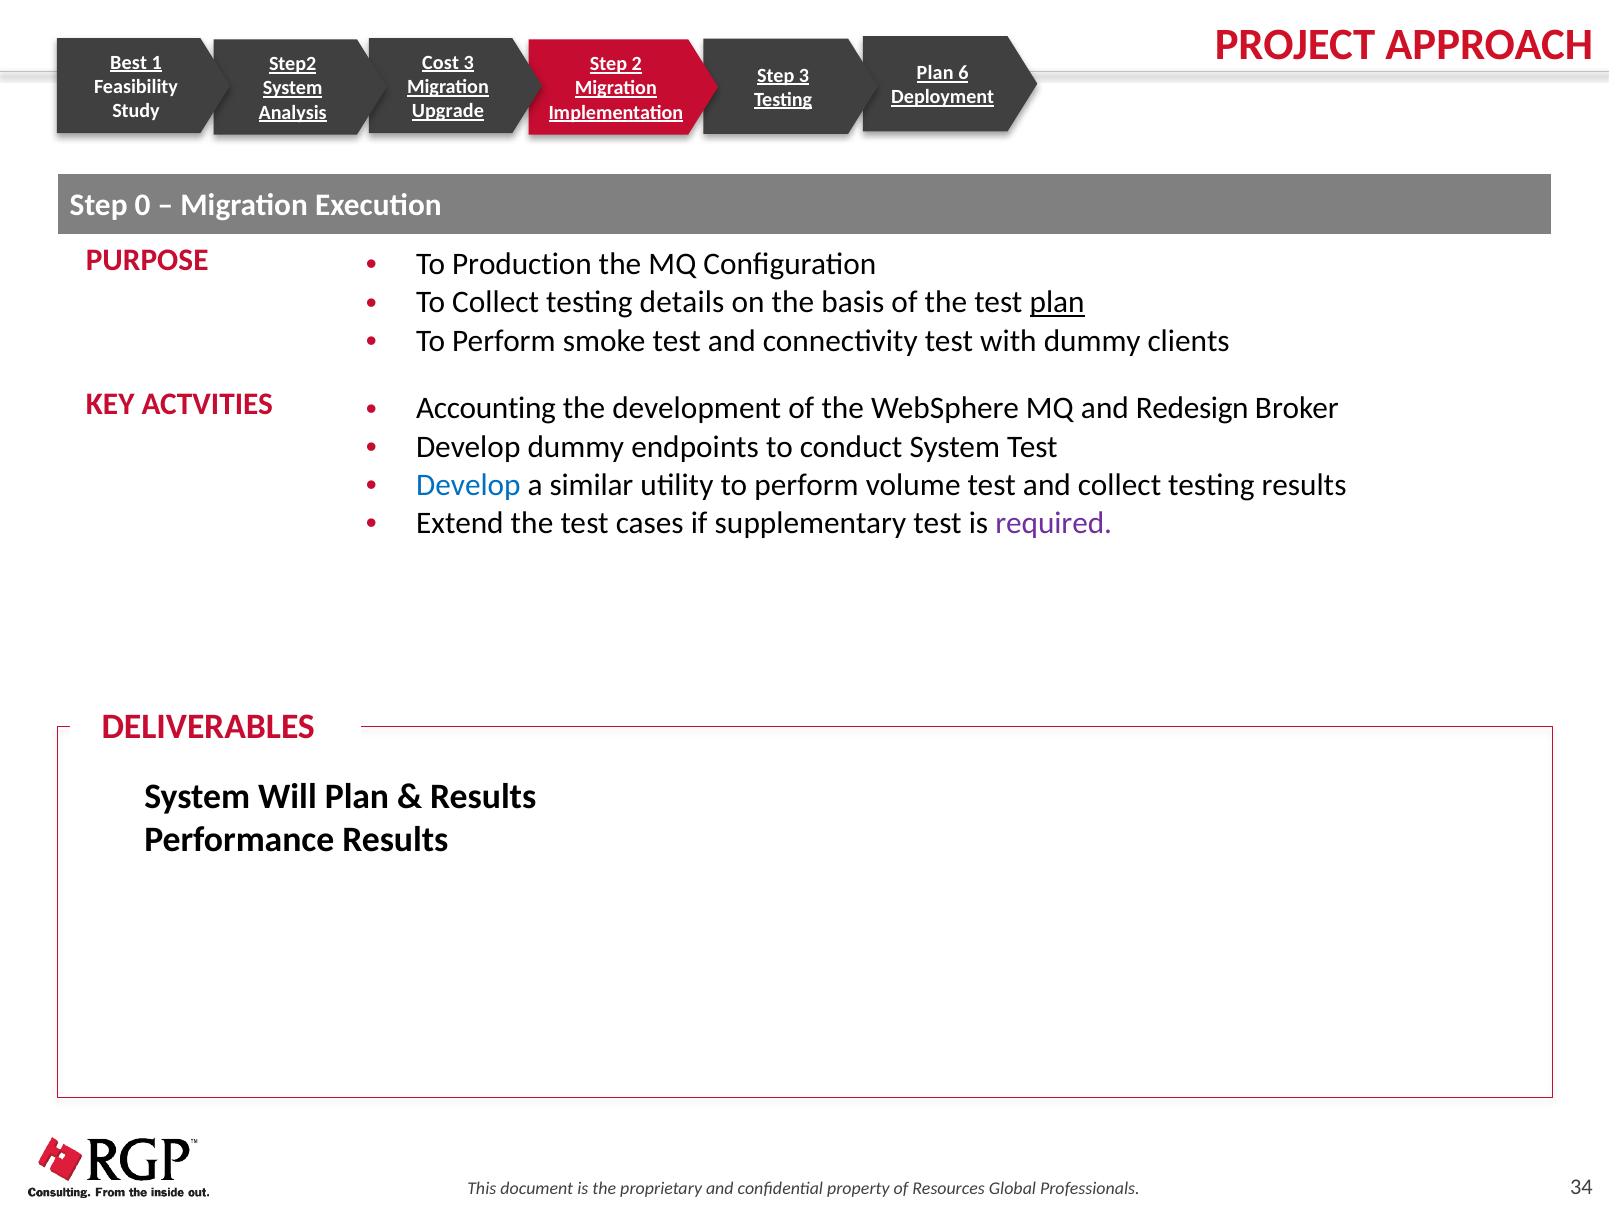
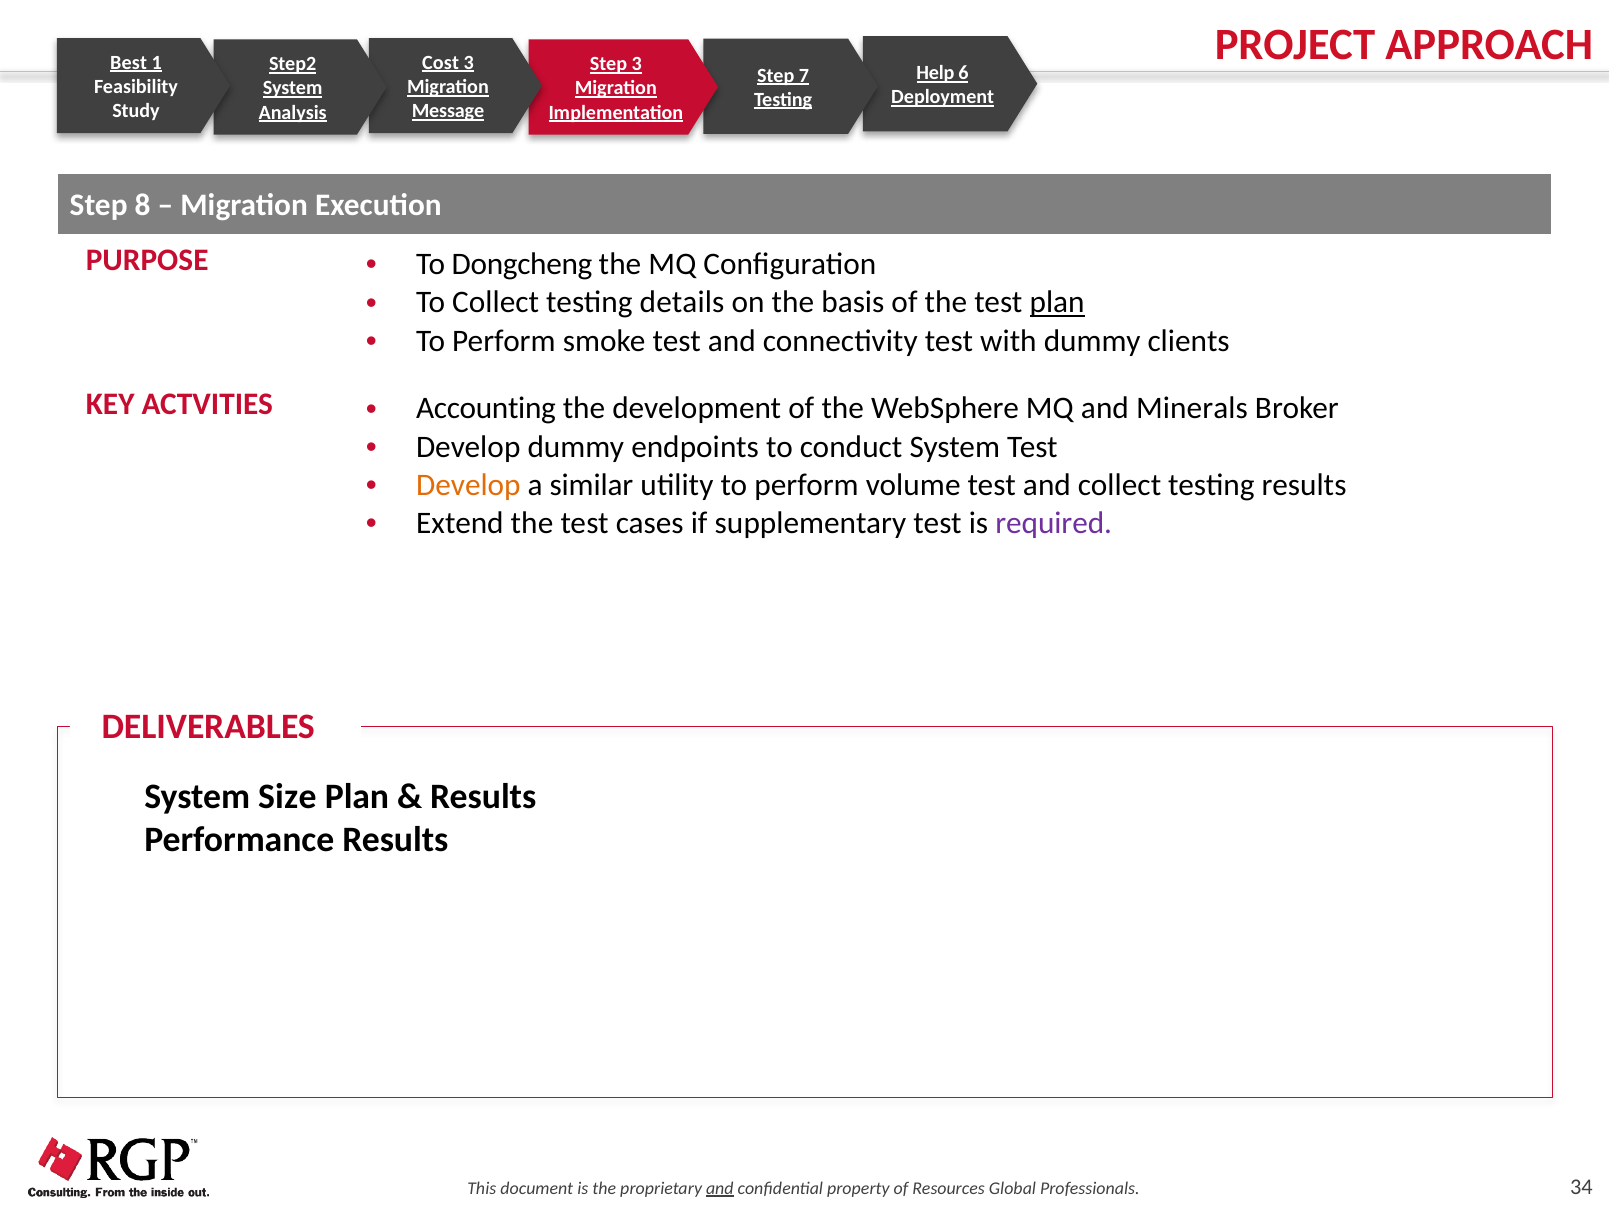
Step 2: 2 -> 3
Plan at (935, 73): Plan -> Help
Step 3: 3 -> 7
Upgrade: Upgrade -> Message
0: 0 -> 8
Production: Production -> Dongcheng
Redesign: Redesign -> Minerals
Develop at (468, 485) colour: blue -> orange
Will: Will -> Size
and at (720, 1188) underline: none -> present
